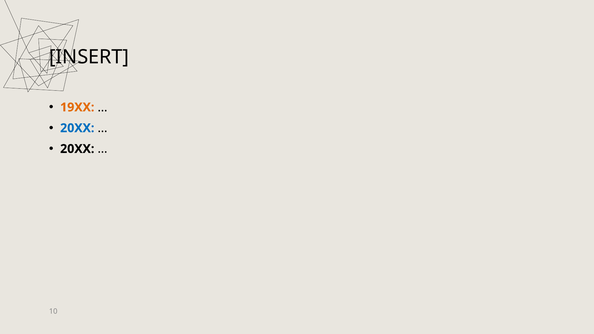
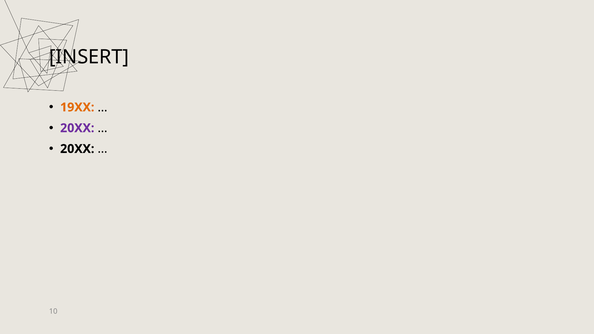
20XX at (77, 128) colour: blue -> purple
